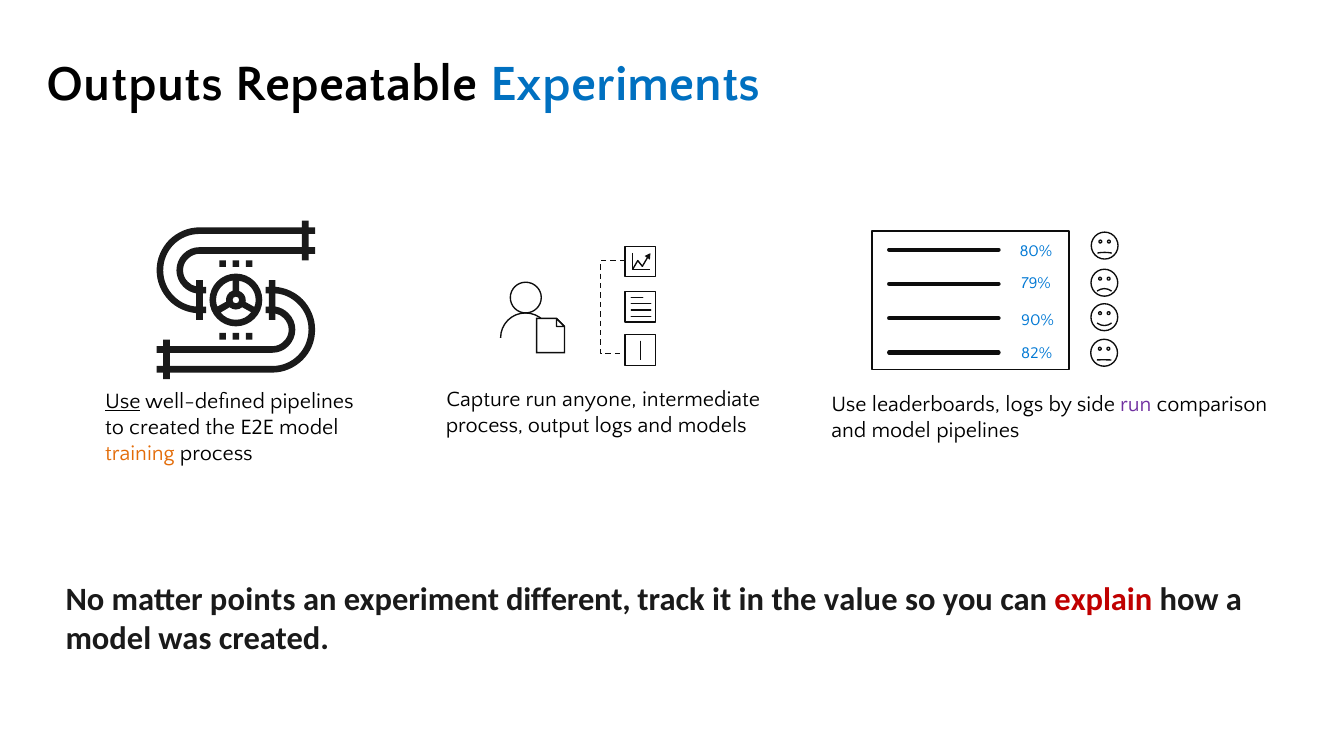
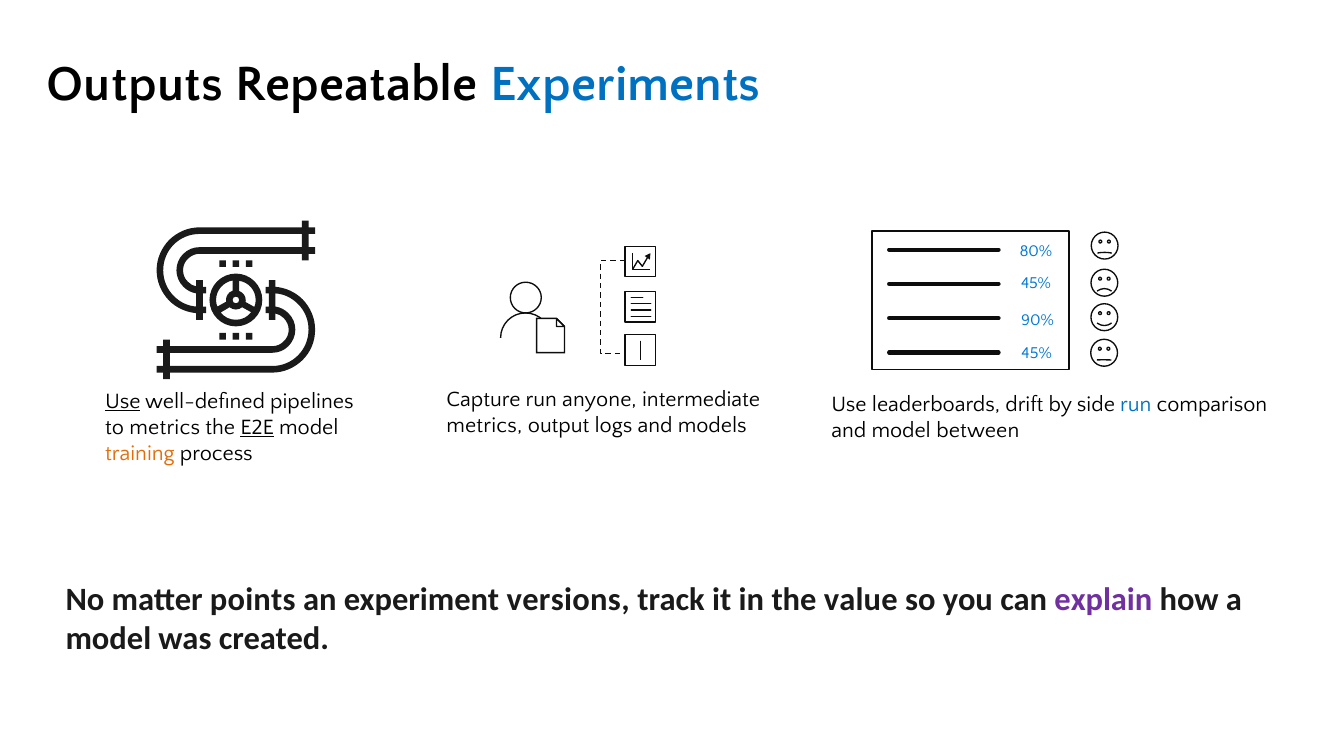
79% at (1036, 284): 79% -> 45%
82% at (1037, 353): 82% -> 45%
leaderboards logs: logs -> drift
run at (1136, 405) colour: purple -> blue
process at (485, 425): process -> metrics
to created: created -> metrics
E2E underline: none -> present
model pipelines: pipelines -> between
different: different -> versions
explain colour: red -> purple
